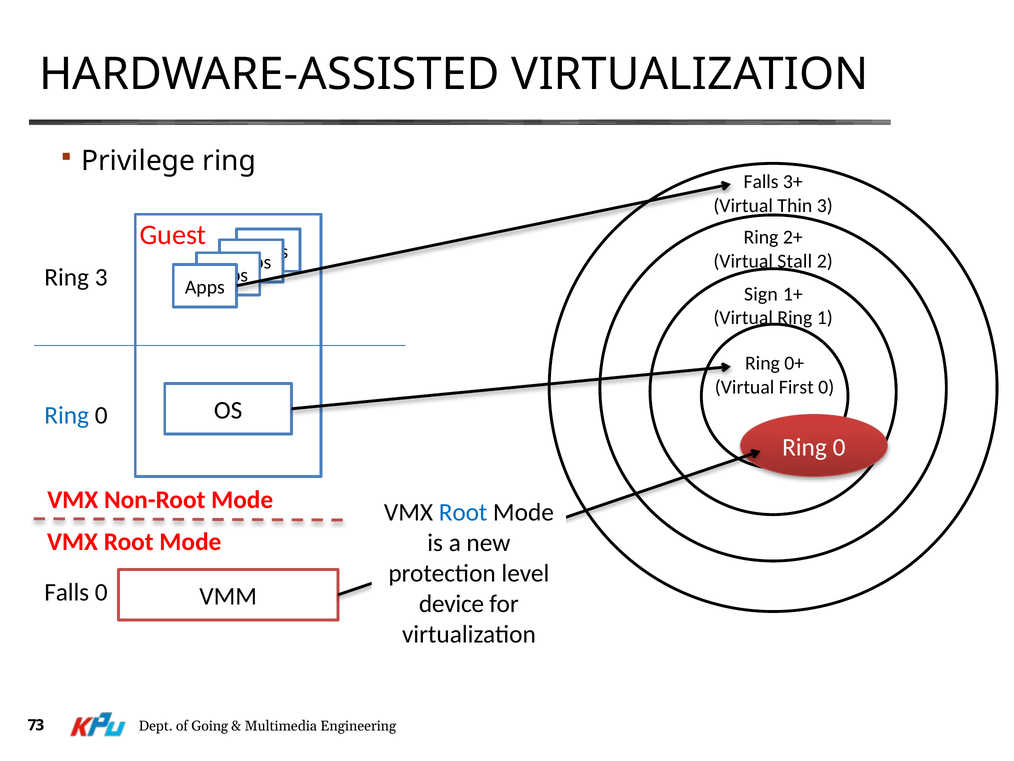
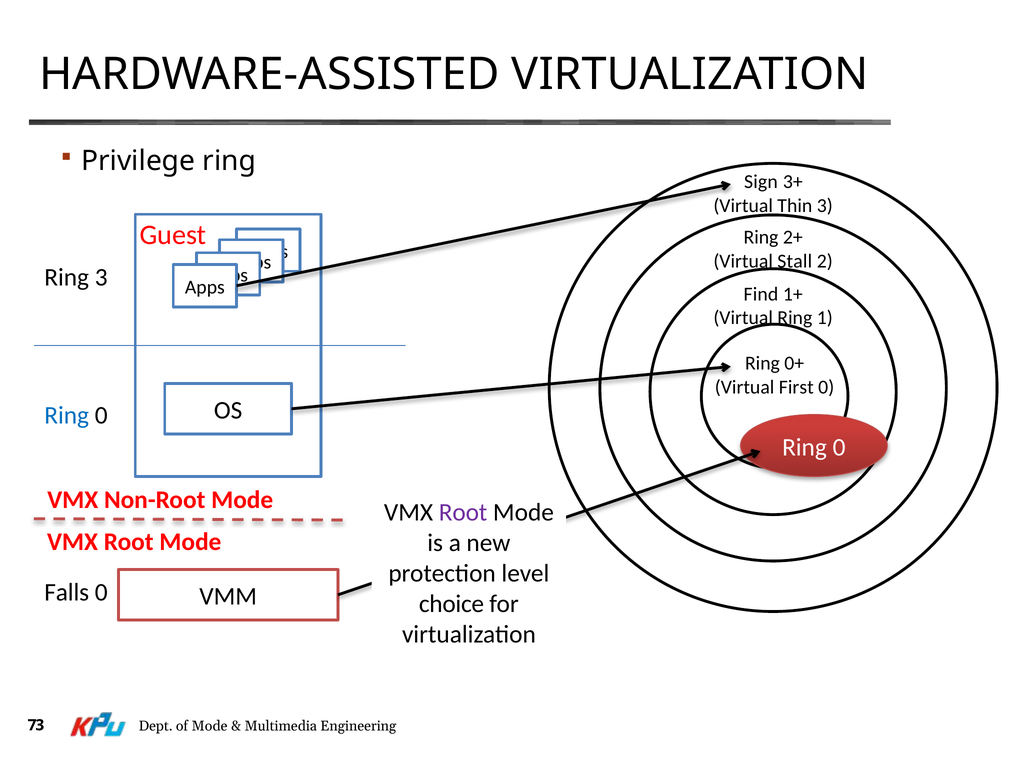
Falls at (761, 182): Falls -> Sign
Sign: Sign -> Find
Root at (463, 512) colour: blue -> purple
device: device -> choice
of Going: Going -> Mode
